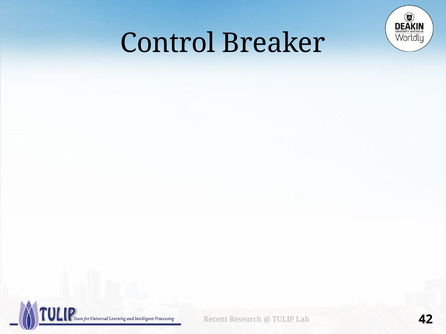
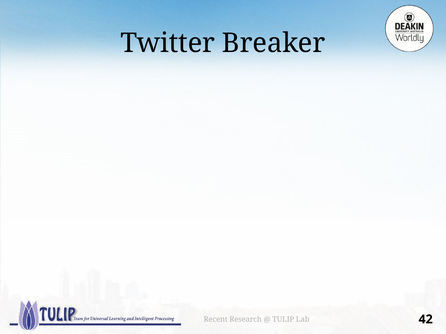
Control: Control -> Twitter
